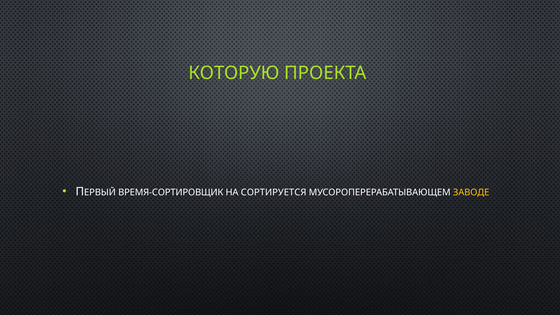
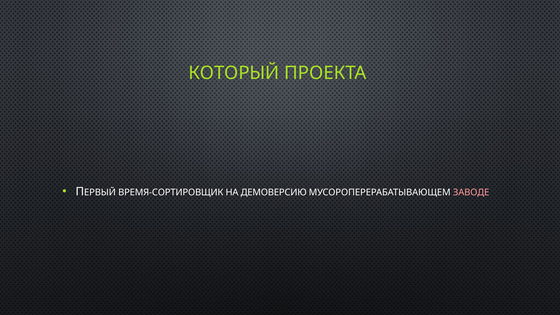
КОТОРУЮ: КОТОРУЮ -> КОТОРЫЙ
СОРТИРУЕТСЯ: СОРТИРУЕТСЯ -> ДЕМОВЕРСИЮ
ЗАВОДЕ colour: yellow -> pink
